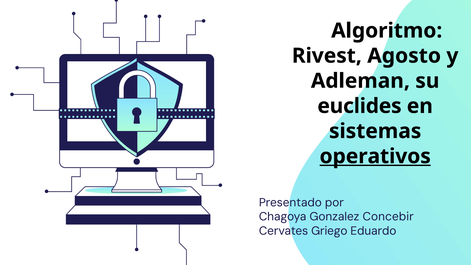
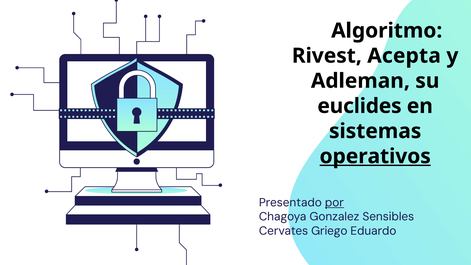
Agosto: Agosto -> Acepta
por underline: none -> present
Concebir: Concebir -> Sensibles
